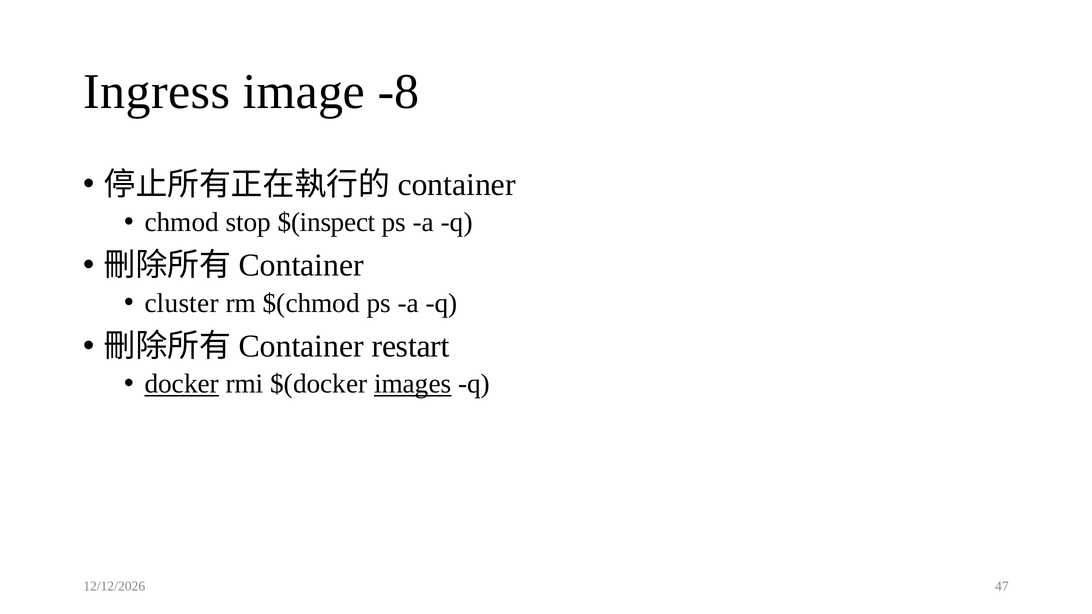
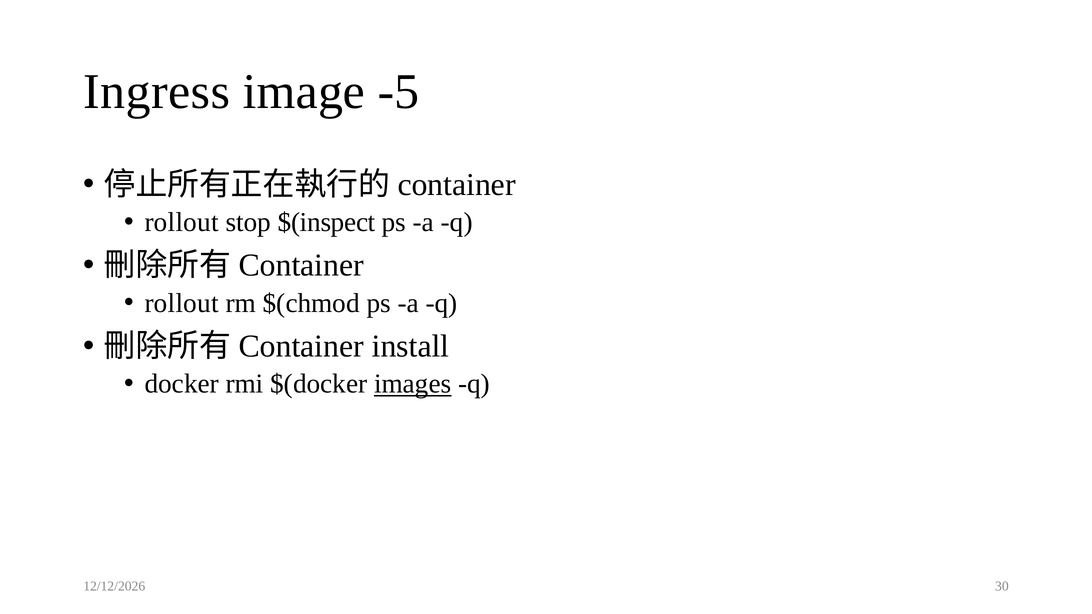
-8: -8 -> -5
chmod at (182, 222): chmod -> rollout
cluster at (182, 303): cluster -> rollout
restart: restart -> install
docker underline: present -> none
47: 47 -> 30
